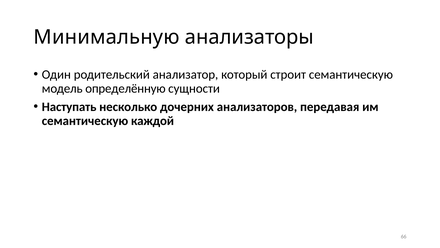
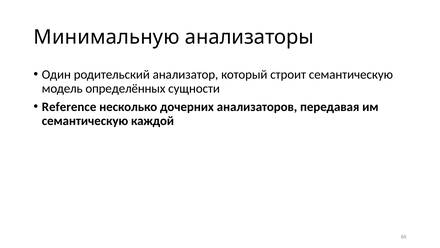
определённую: определённую -> определённых
Наступать: Наступать -> Reference
